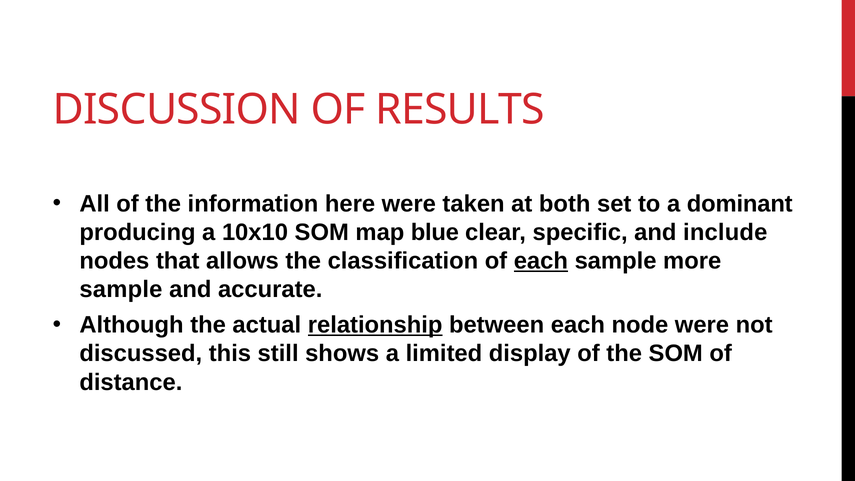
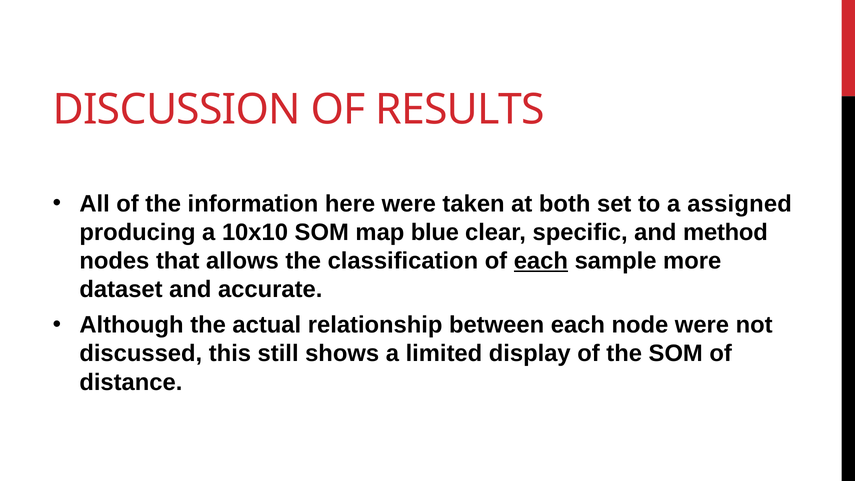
dominant: dominant -> assigned
include: include -> method
sample at (121, 289): sample -> dataset
relationship underline: present -> none
